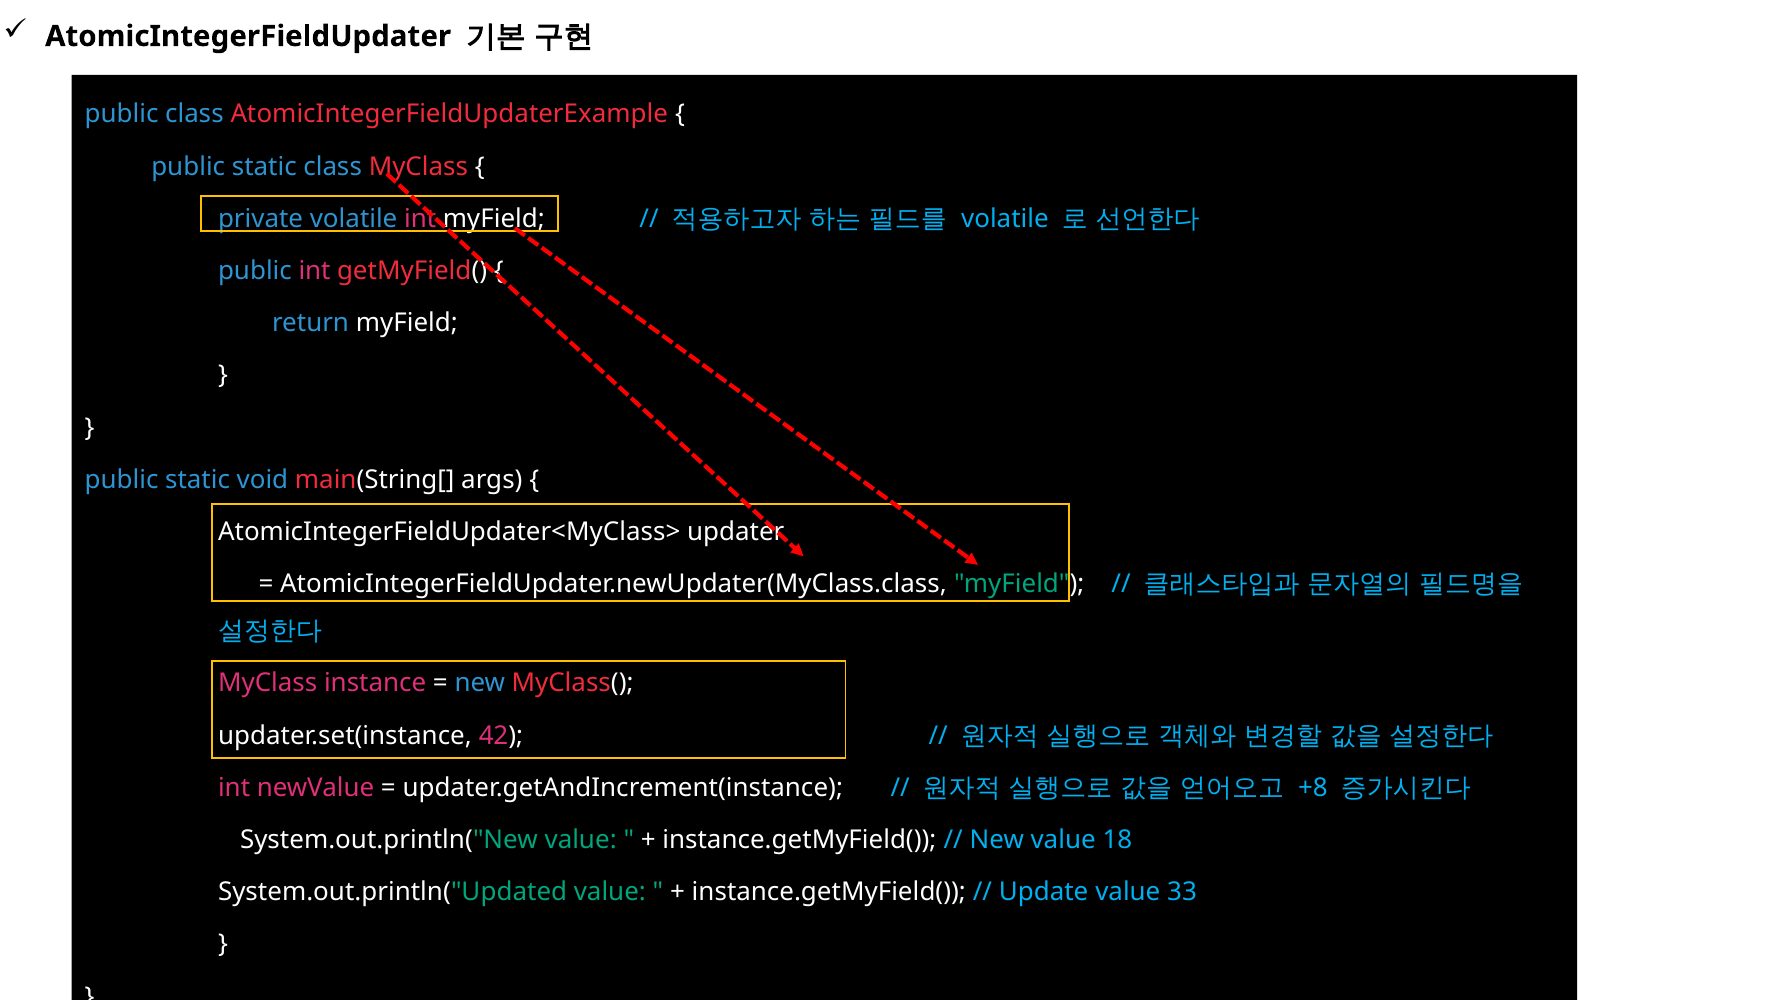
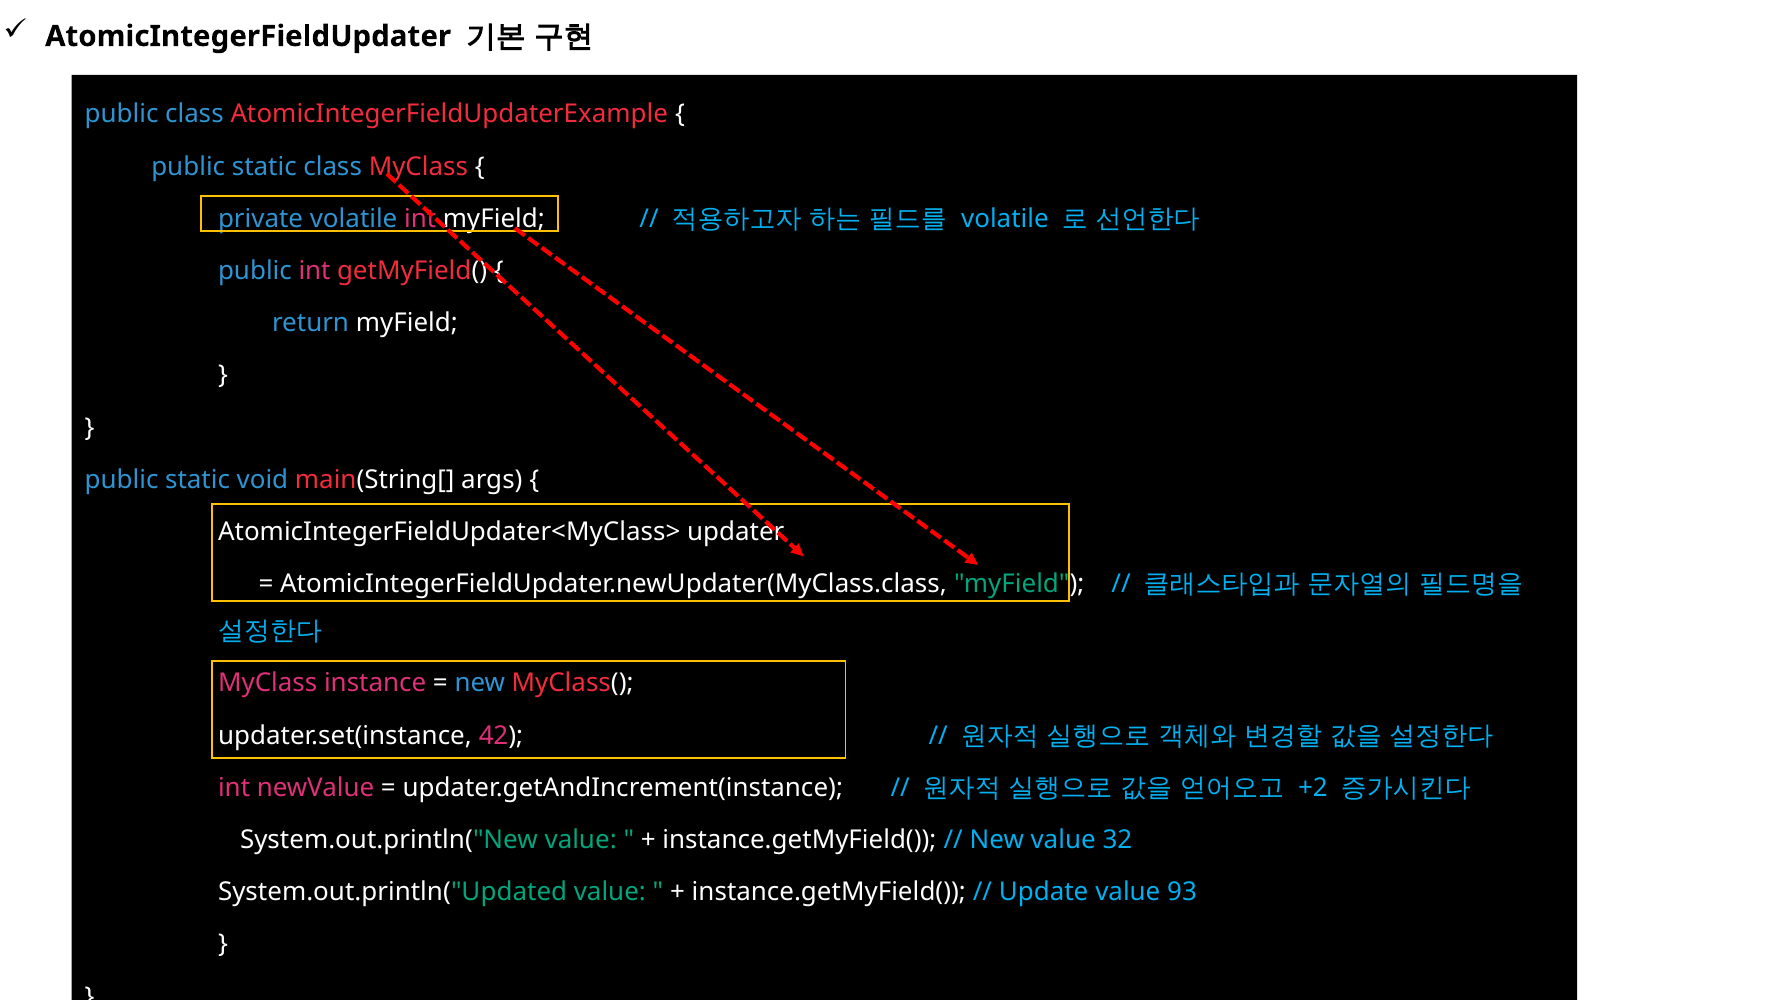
+8: +8 -> +2
18: 18 -> 32
33: 33 -> 93
